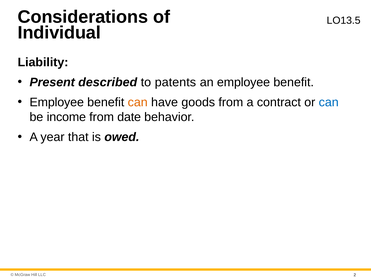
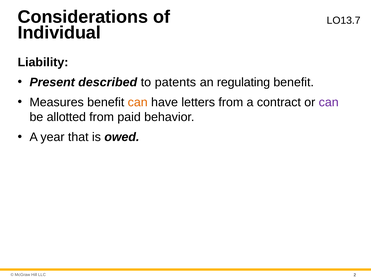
O13.5: O13.5 -> O13.7
an employee: employee -> regulating
Employee at (57, 102): Employee -> Measures
goods: goods -> letters
can at (329, 102) colour: blue -> purple
income: income -> allotted
date: date -> paid
